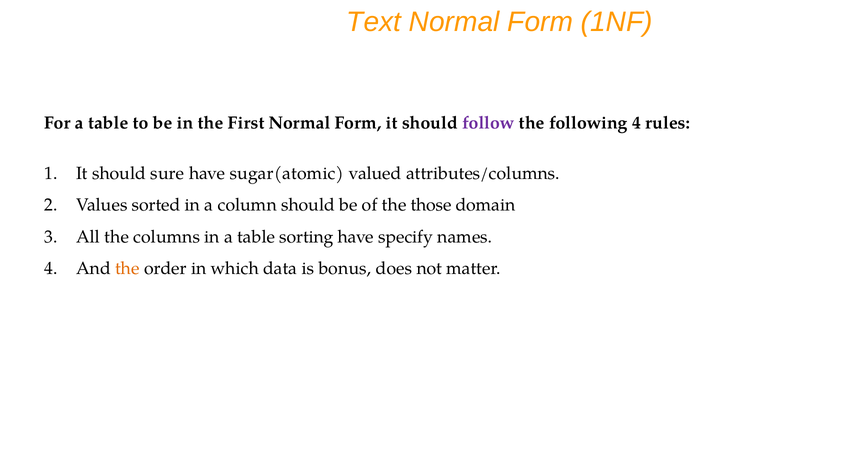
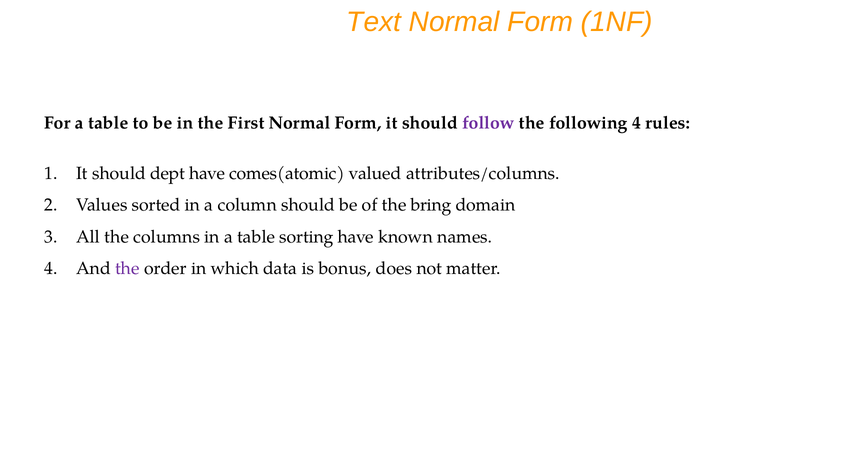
sure: sure -> dept
sugar(atomic: sugar(atomic -> comes(atomic
those: those -> bring
specify: specify -> known
the at (127, 268) colour: orange -> purple
